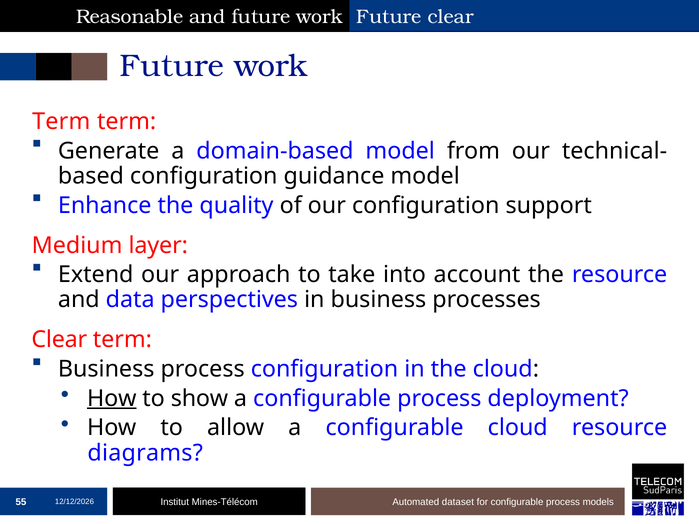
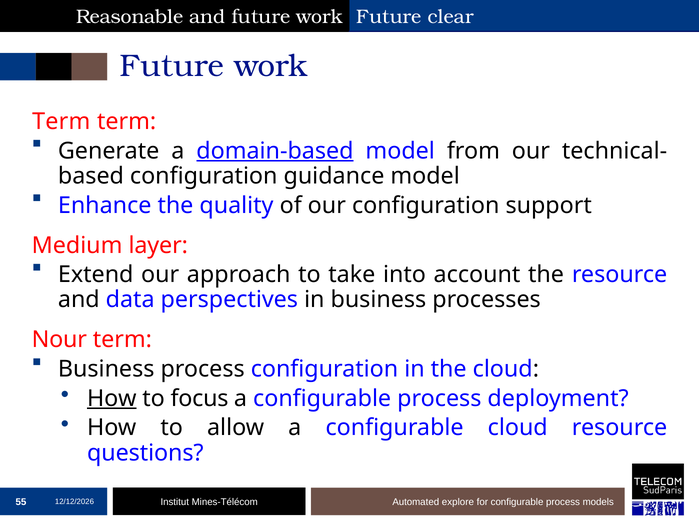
domain-based underline: none -> present
Clear at (59, 340): Clear -> Nour
show: show -> focus
diagrams: diagrams -> questions
dataset: dataset -> explore
